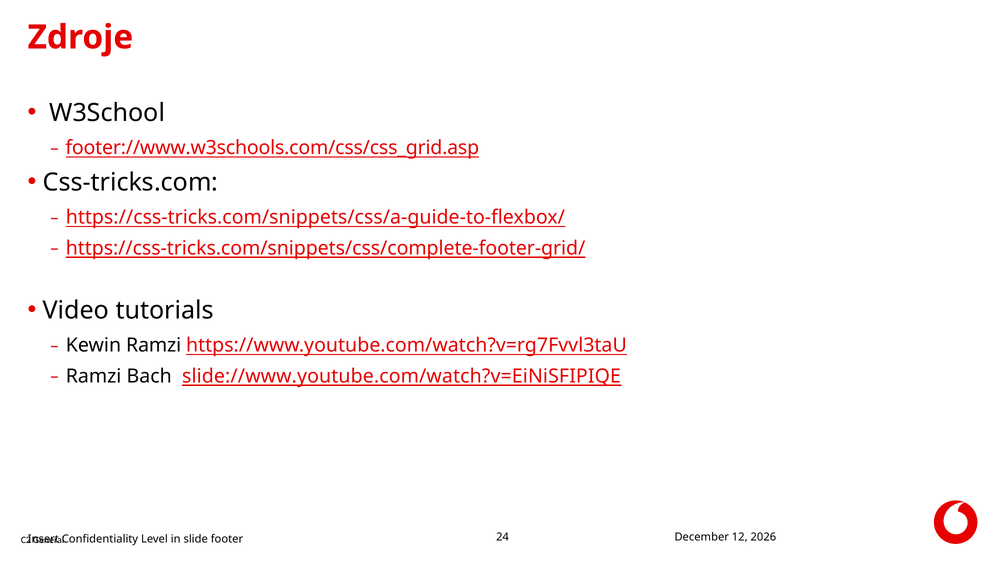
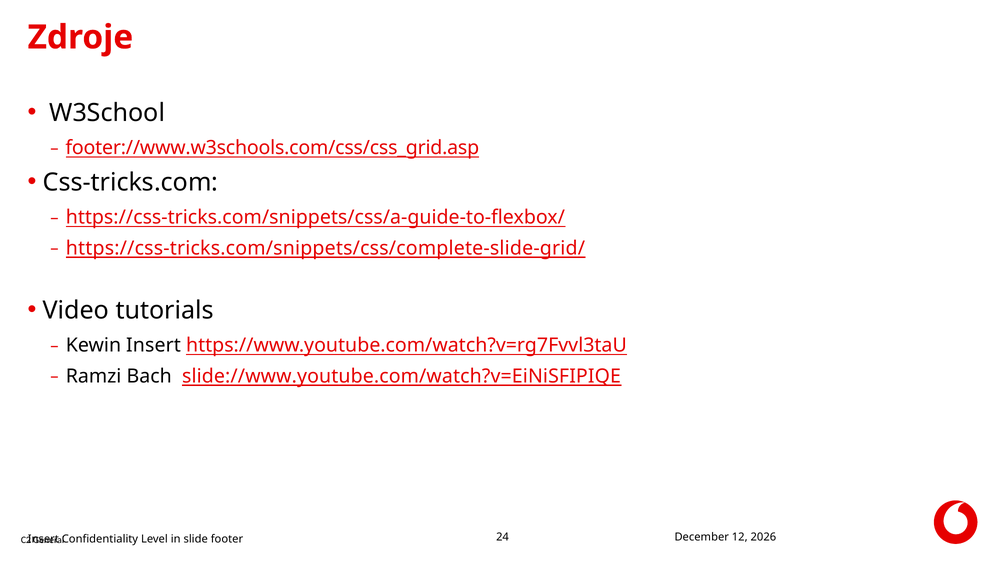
https://css-tricks.com/snippets/css/complete-footer-grid/: https://css-tricks.com/snippets/css/complete-footer-grid/ -> https://css-tricks.com/snippets/css/complete-slide-grid/
Kewin Ramzi: Ramzi -> Insert
